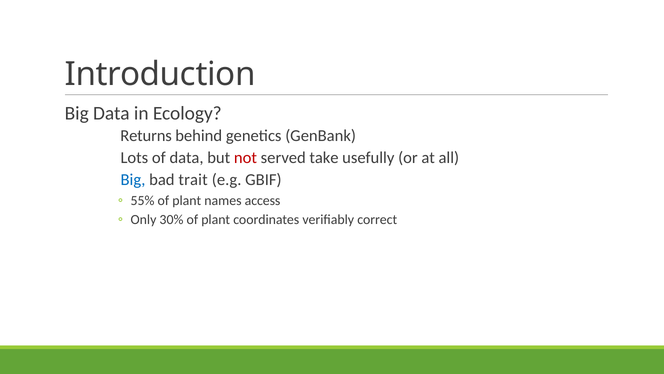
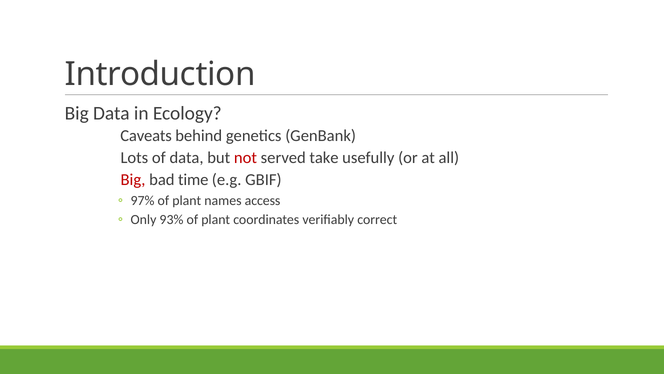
Returns: Returns -> Caveats
Big at (133, 180) colour: blue -> red
trait: trait -> time
55%: 55% -> 97%
30%: 30% -> 93%
